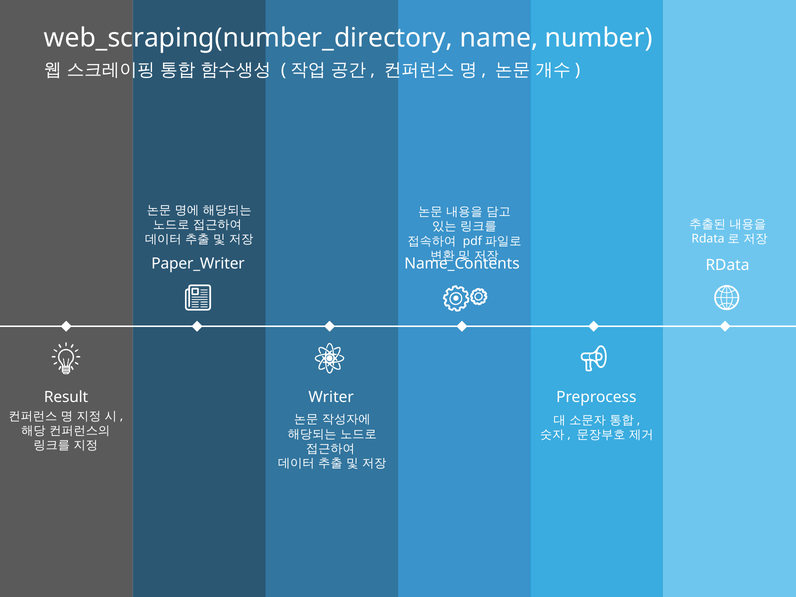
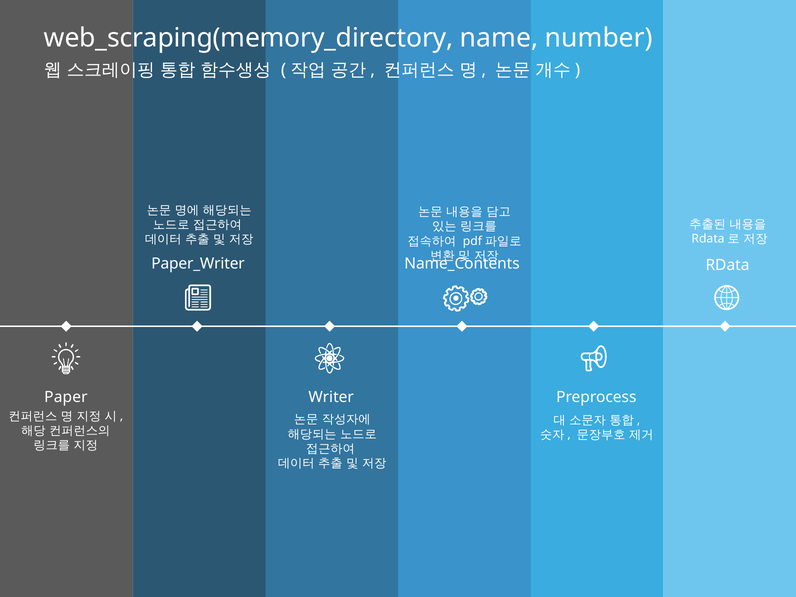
web_scraping(number_directory: web_scraping(number_directory -> web_scraping(memory_directory
Result: Result -> Paper
